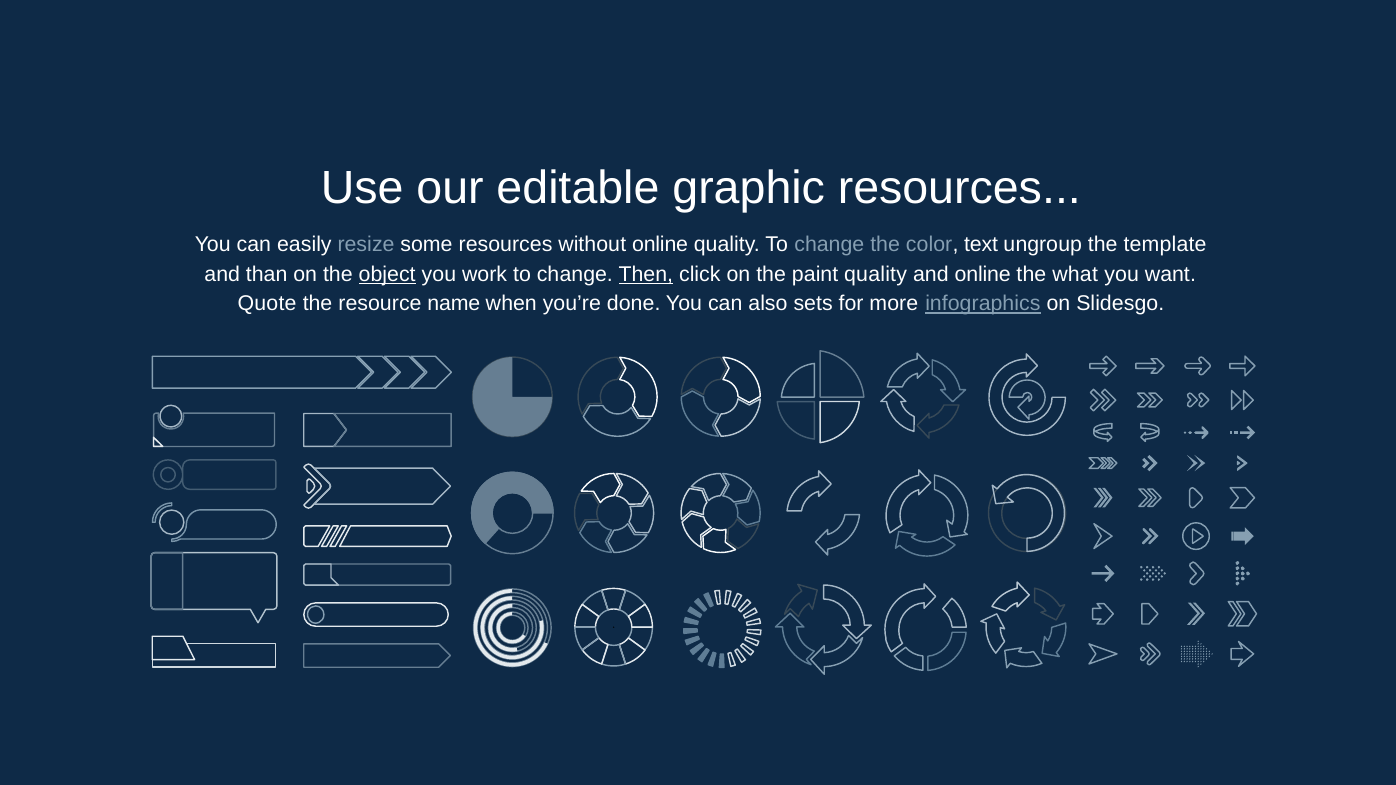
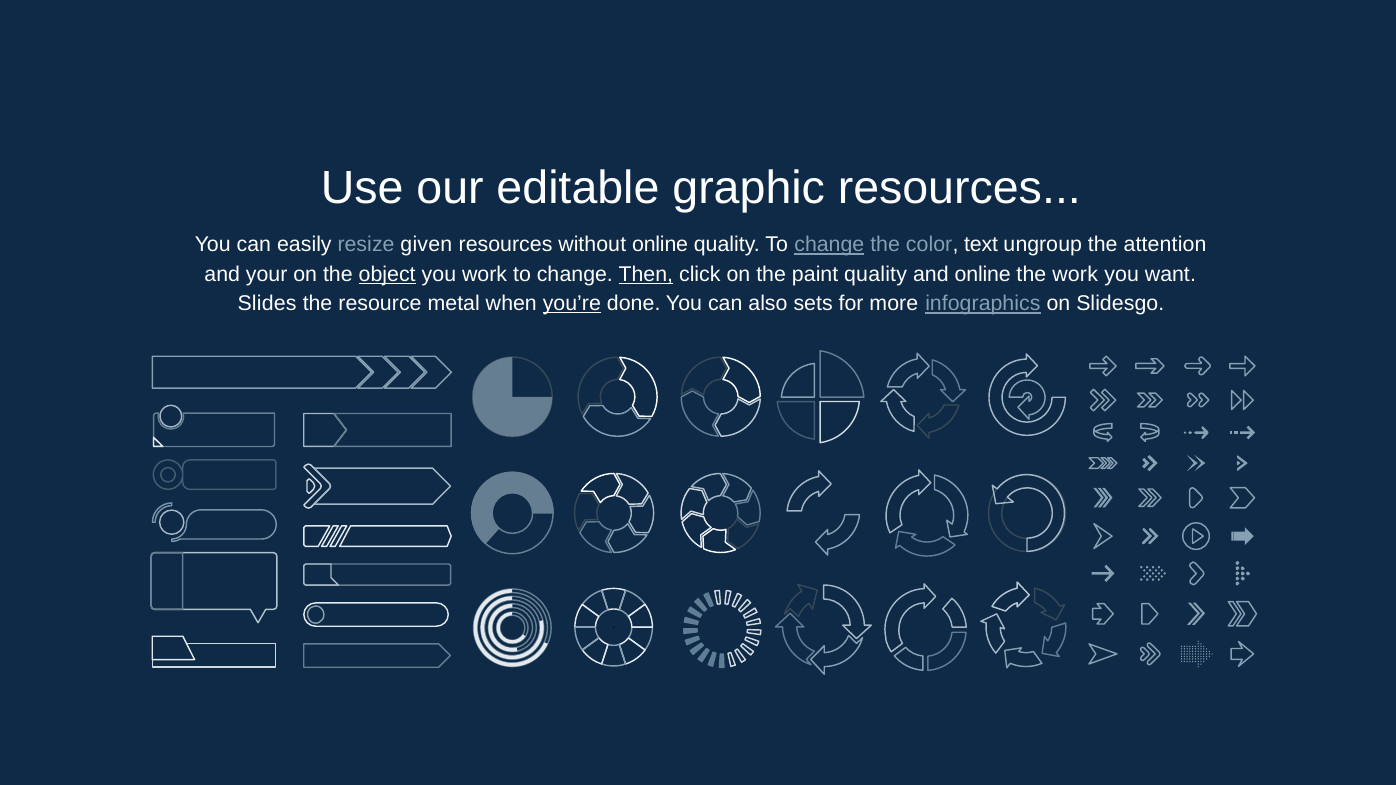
some: some -> given
change at (829, 245) underline: none -> present
template: template -> attention
than: than -> your
the what: what -> work
Quote: Quote -> Slides
name: name -> metal
you’re underline: none -> present
